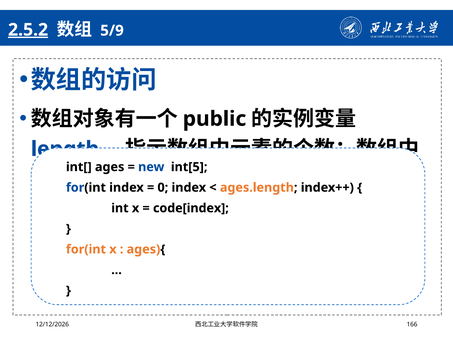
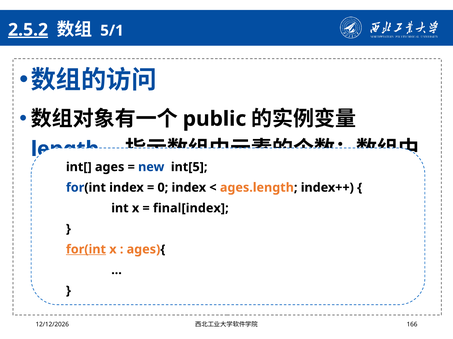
5/9: 5/9 -> 5/1
code[index: code[index -> final[index
for(int at (86, 250) underline: none -> present
